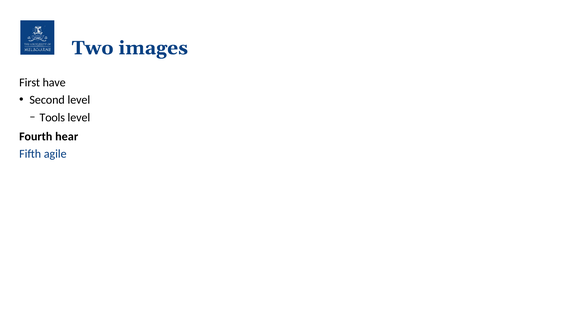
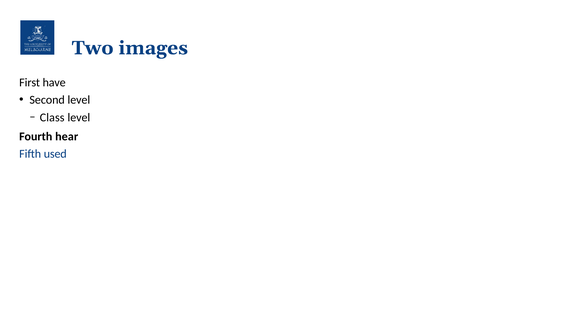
Tools: Tools -> Class
agile: agile -> used
